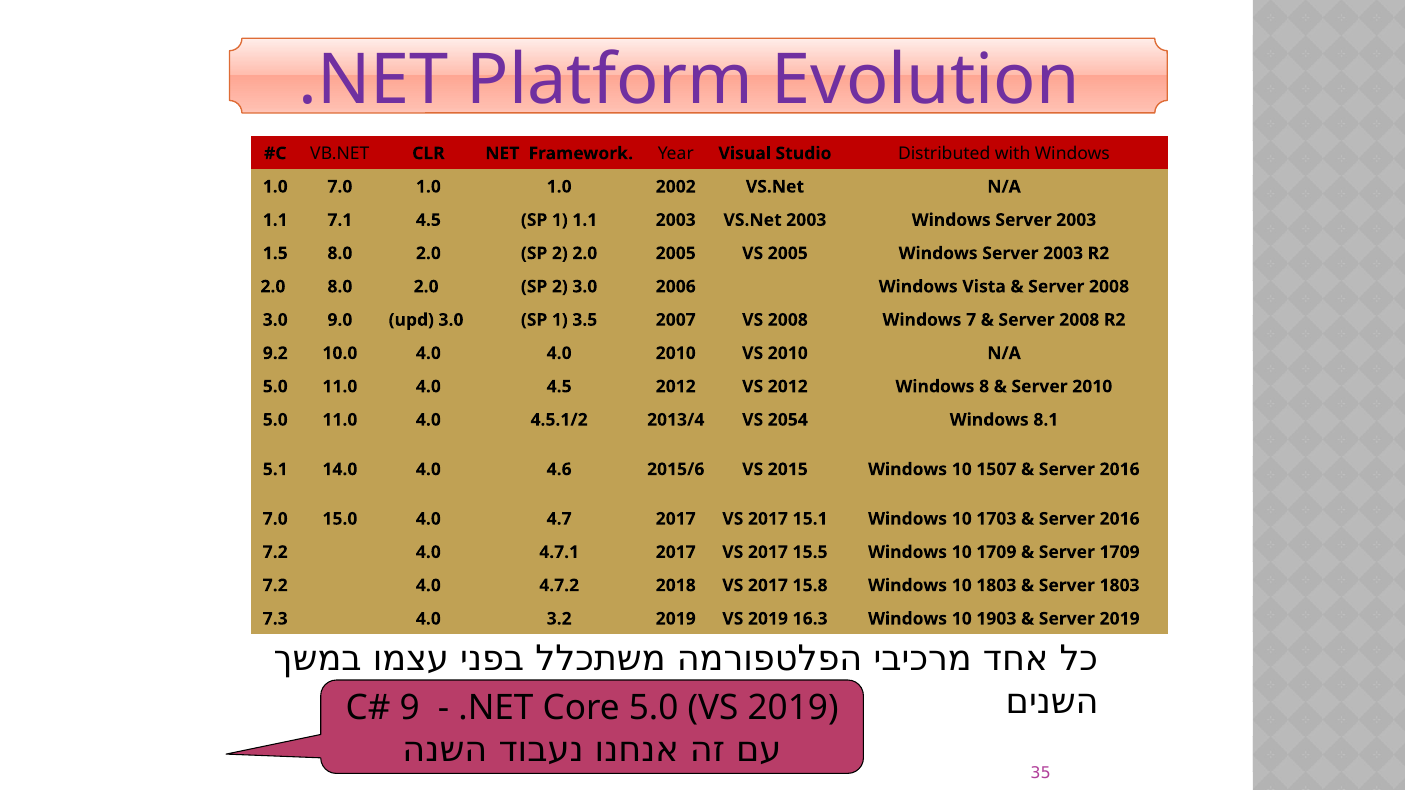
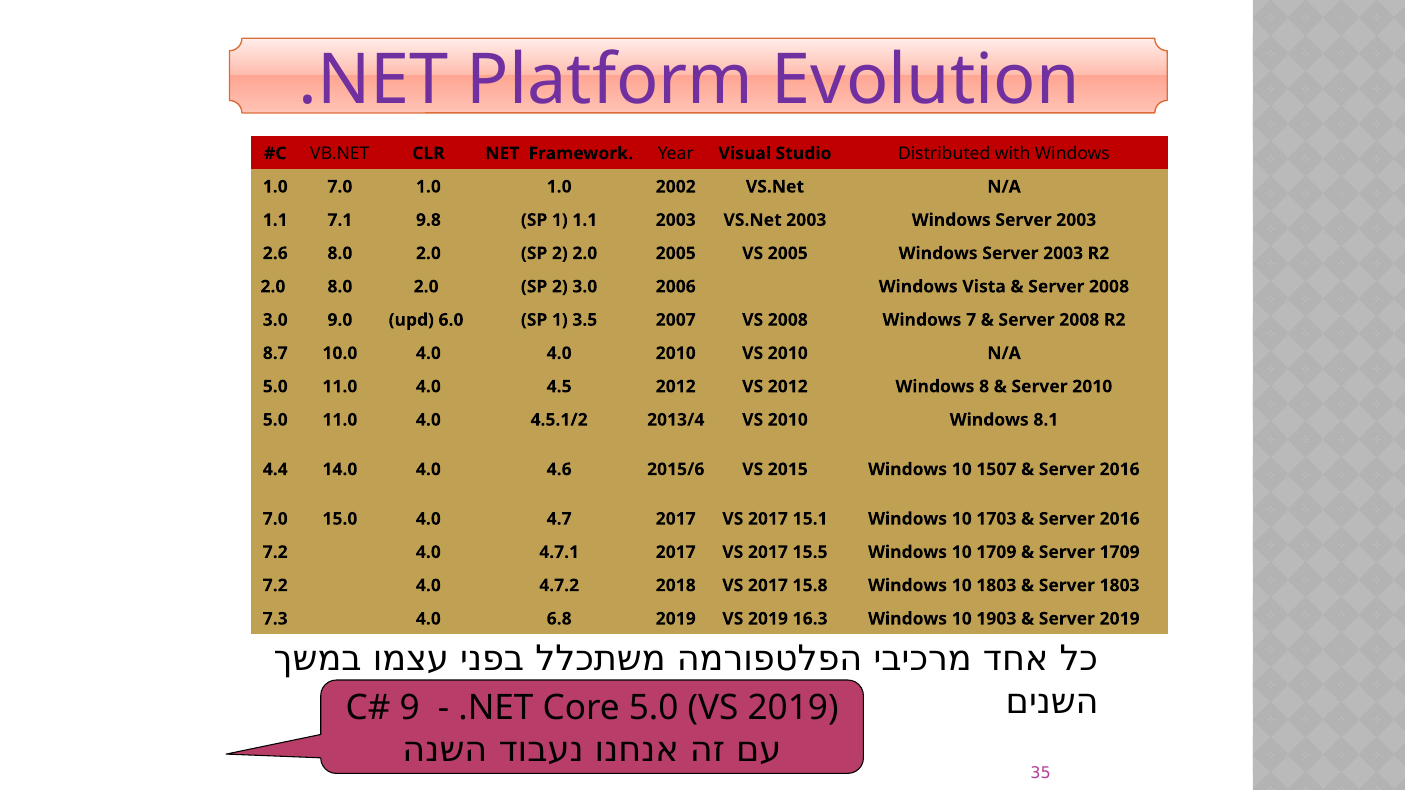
7.1 4.5: 4.5 -> 9.8
1.5: 1.5 -> 2.6
9.0 3.0: 3.0 -> 6.0
9.2: 9.2 -> 8.7
2013/4 VS 2054: 2054 -> 2010
5.1: 5.1 -> 4.4
3.2: 3.2 -> 6.8
